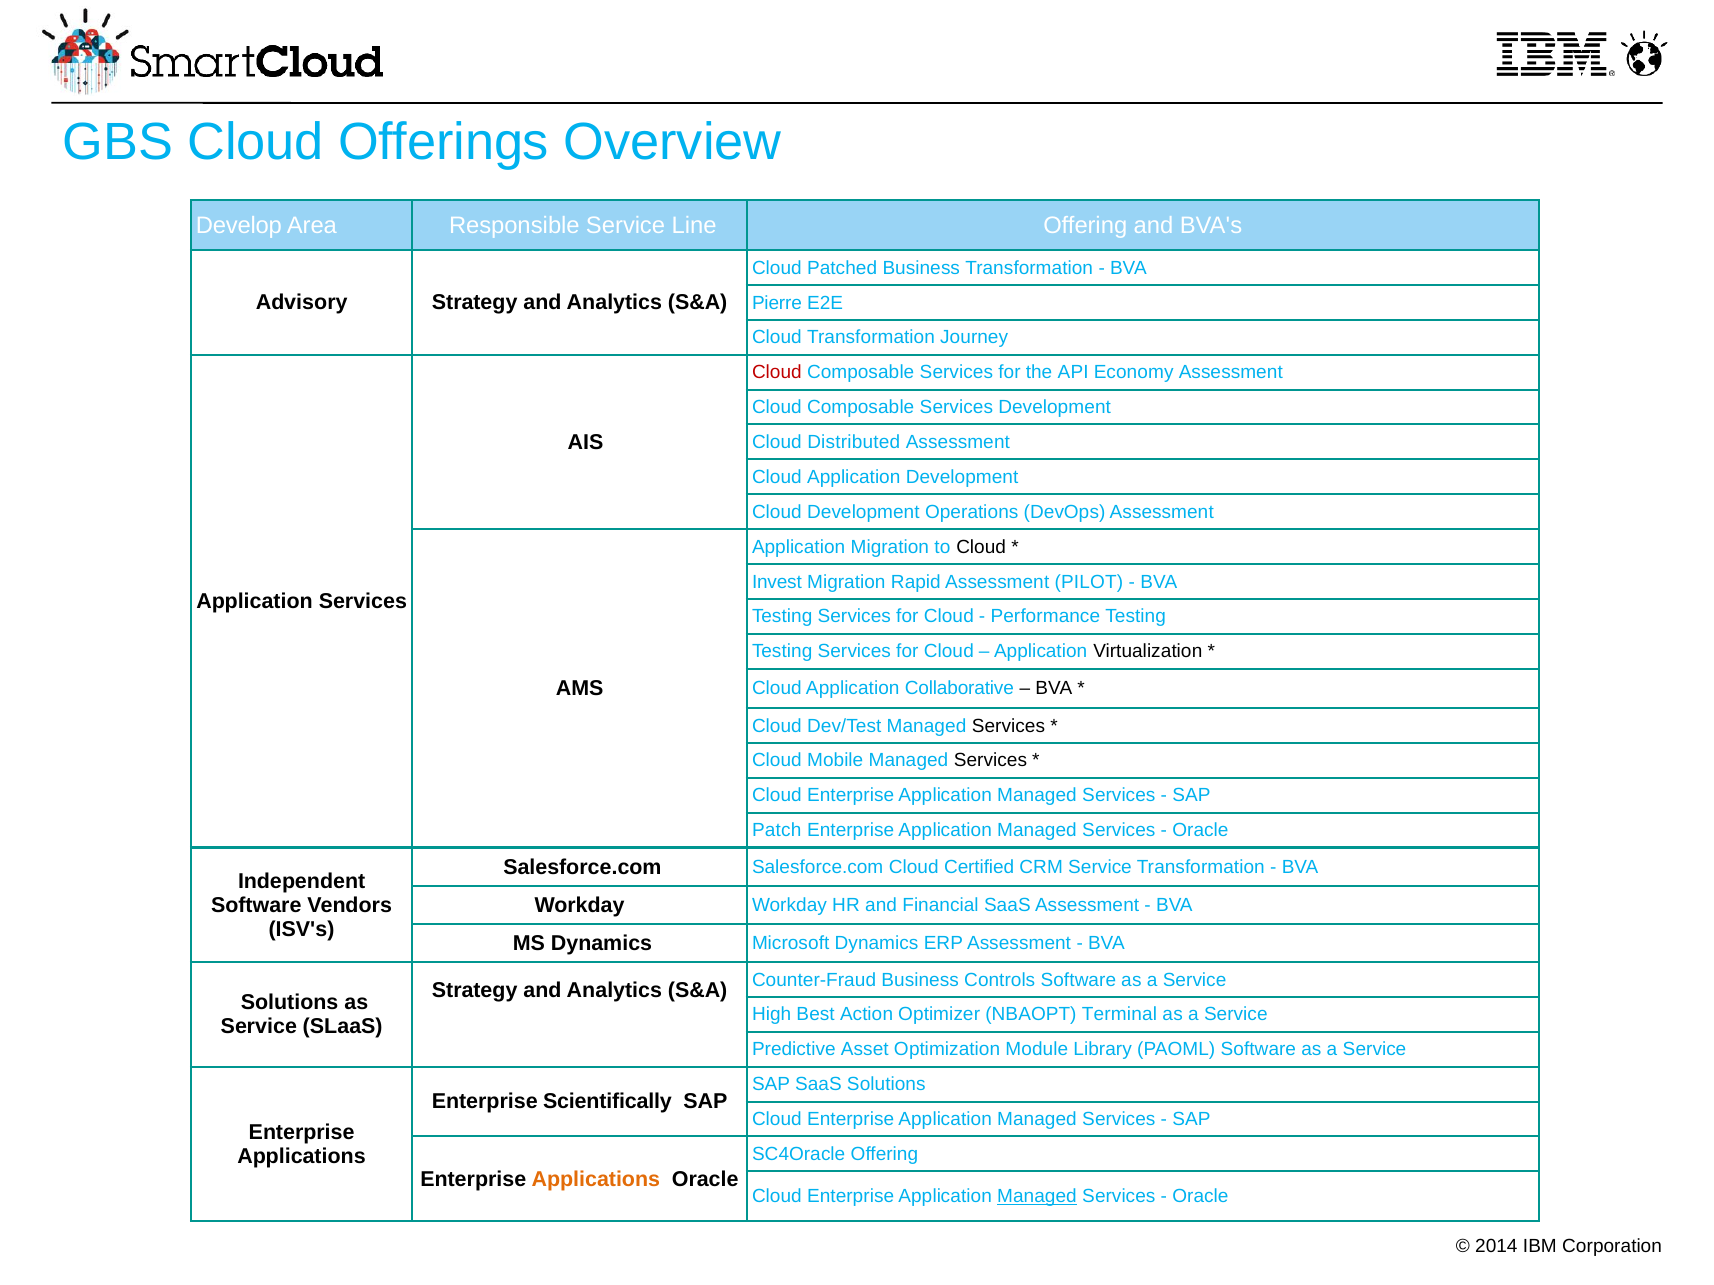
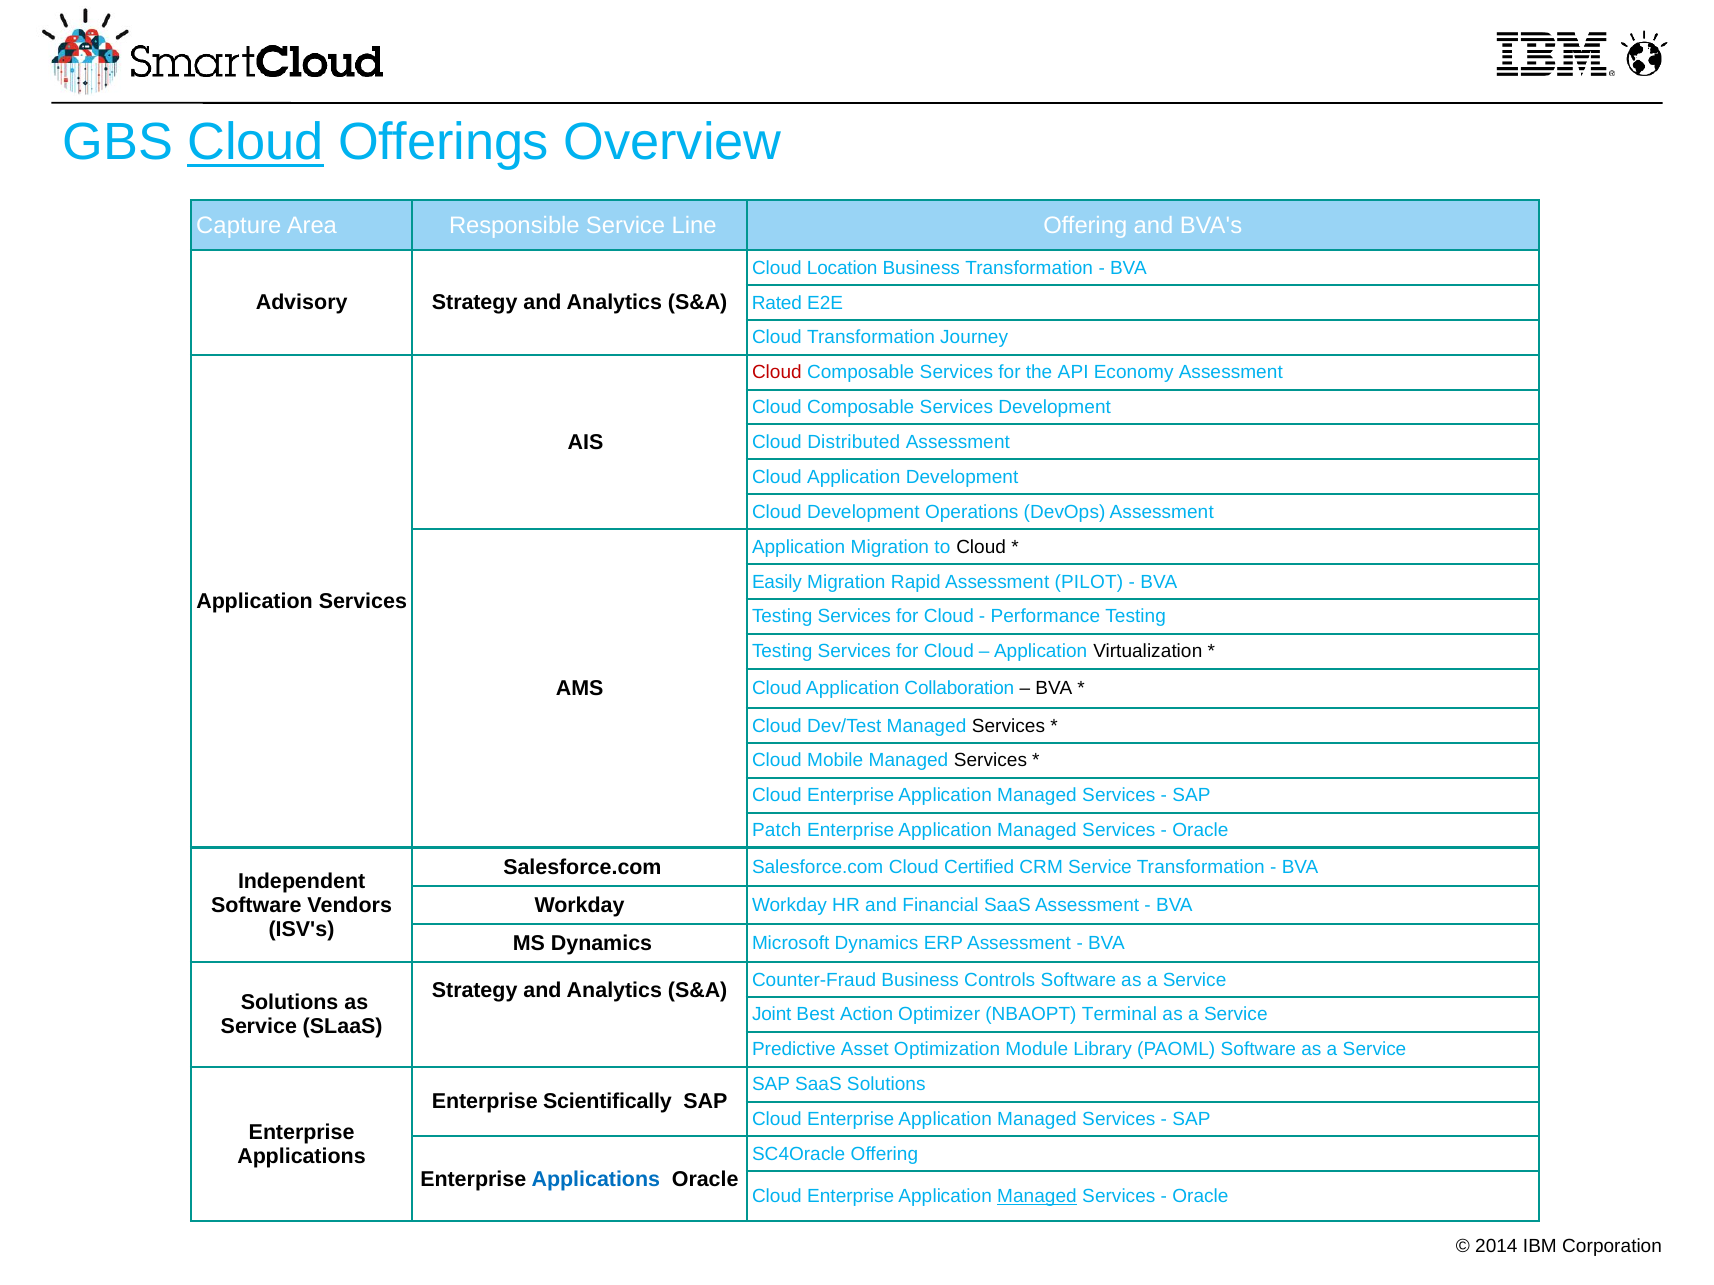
Cloud at (256, 143) underline: none -> present
Develop: Develop -> Capture
Patched: Patched -> Location
Pierre: Pierre -> Rated
Invest: Invest -> Easily
Collaborative: Collaborative -> Collaboration
High: High -> Joint
Applications at (596, 1180) colour: orange -> blue
